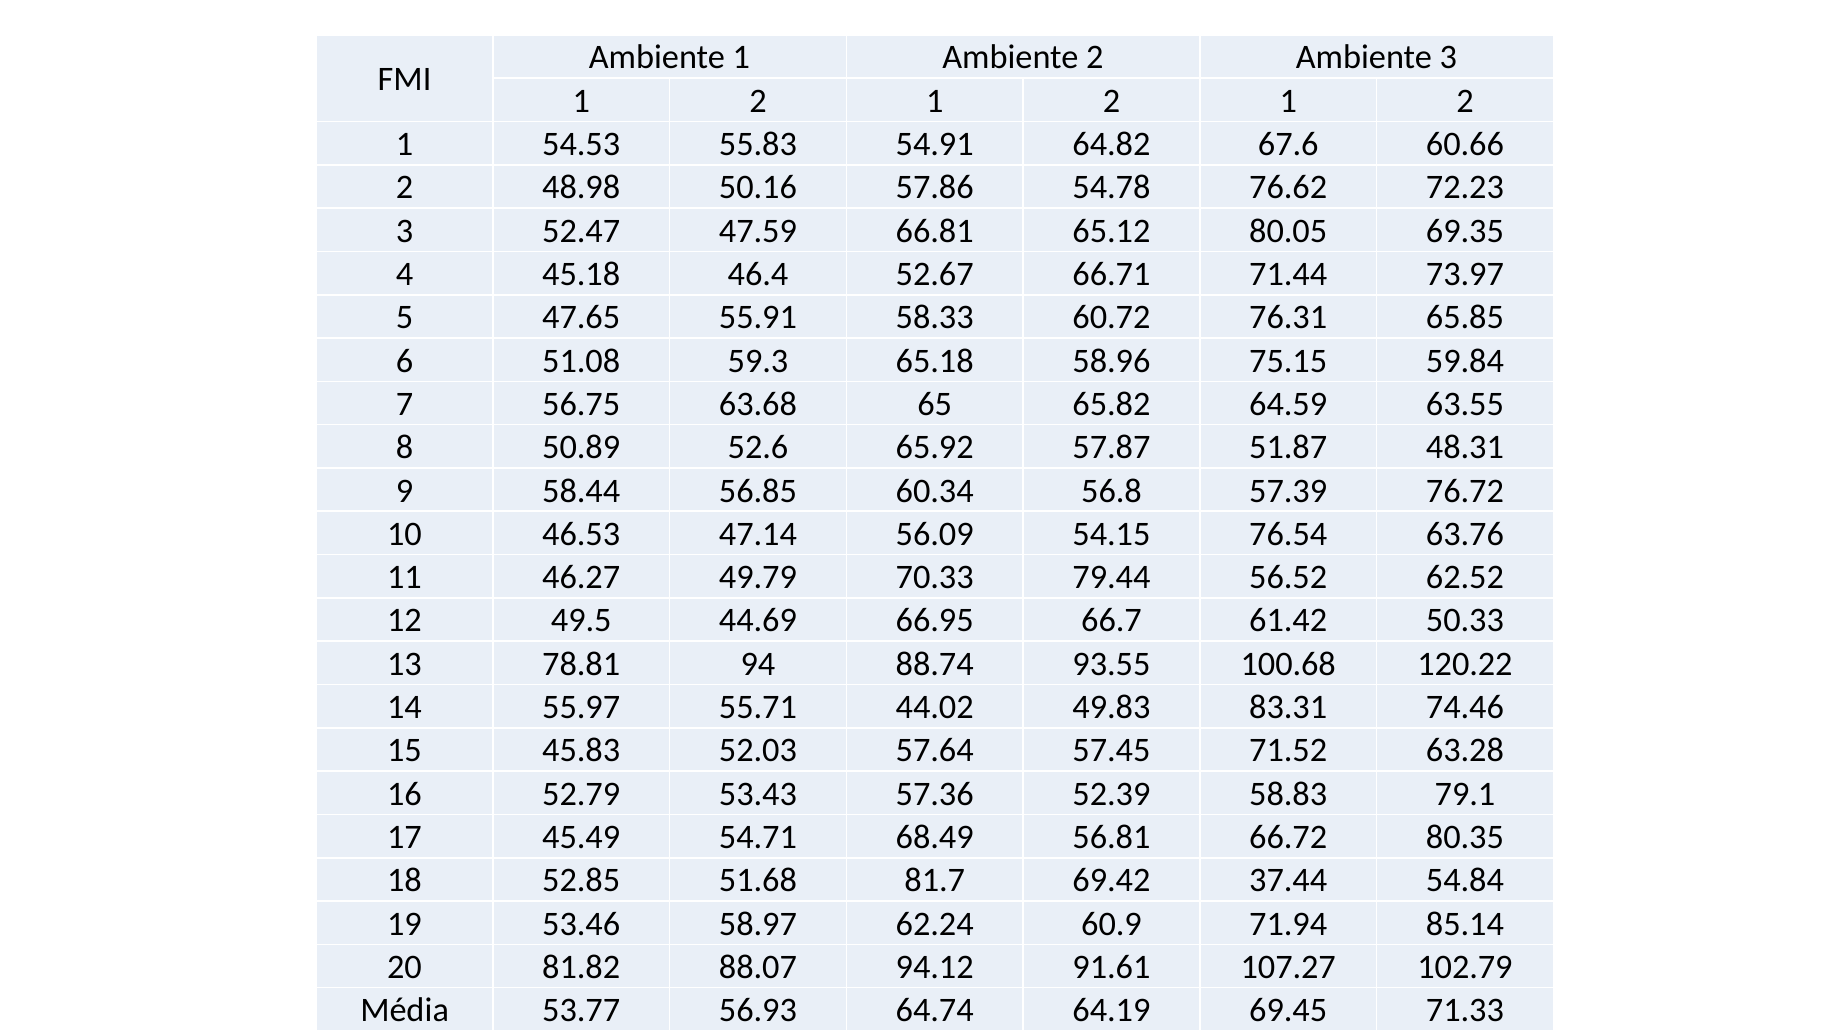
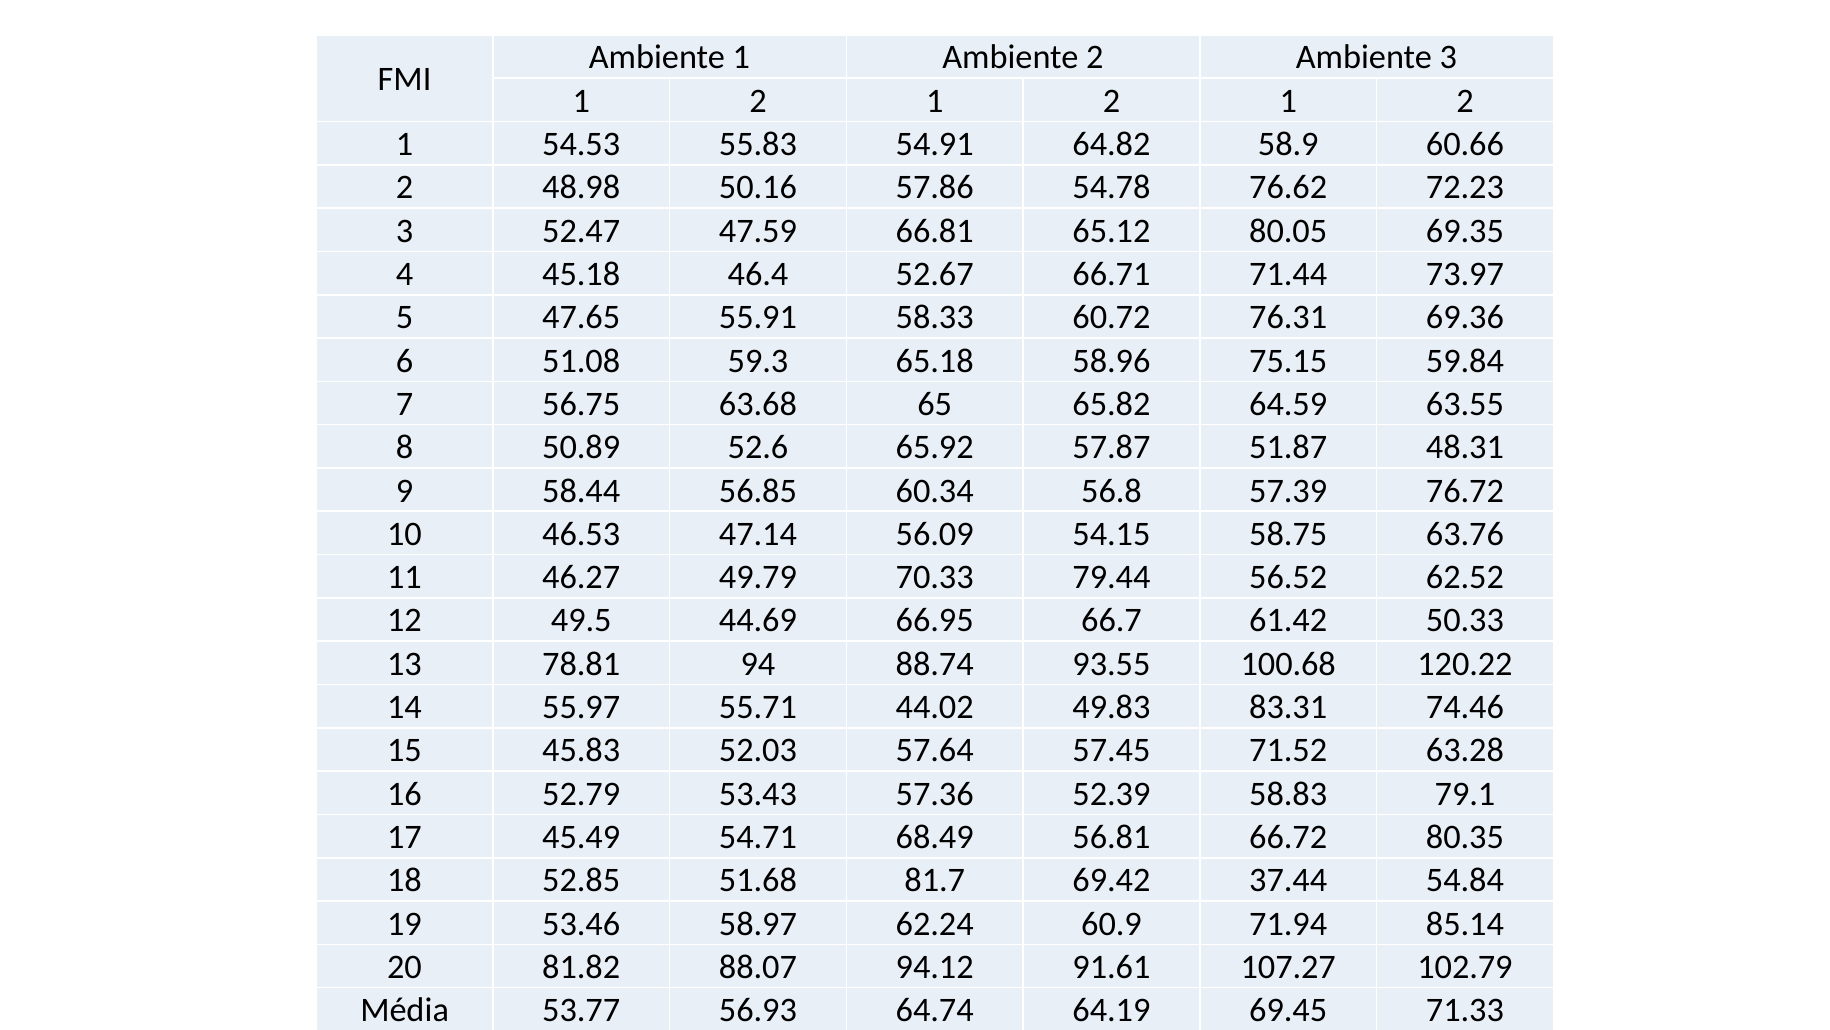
67.6: 67.6 -> 58.9
65.85: 65.85 -> 69.36
76.54: 76.54 -> 58.75
